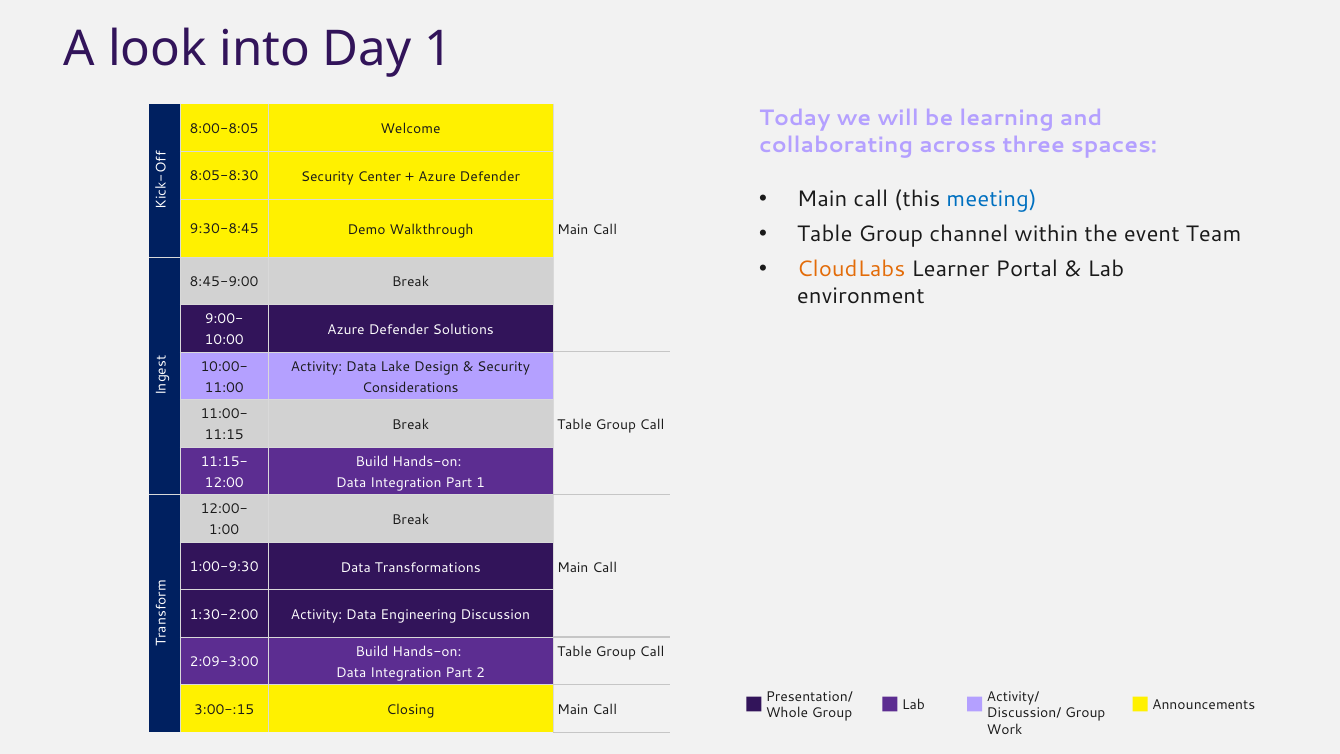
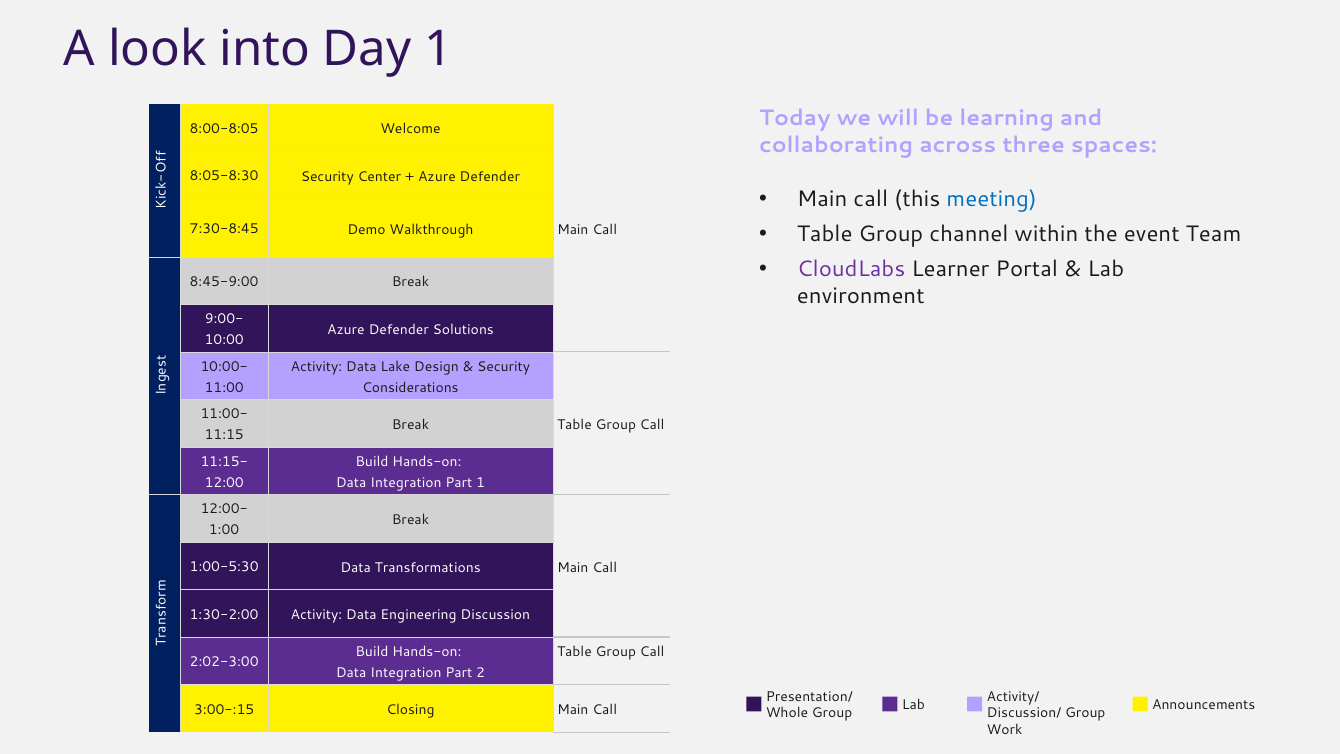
9:30-8:45: 9:30-8:45 -> 7:30-8:45
CloudLabs colour: orange -> purple
1:00-9:30: 1:00-9:30 -> 1:00-5:30
2:09-3:00: 2:09-3:00 -> 2:02-3:00
